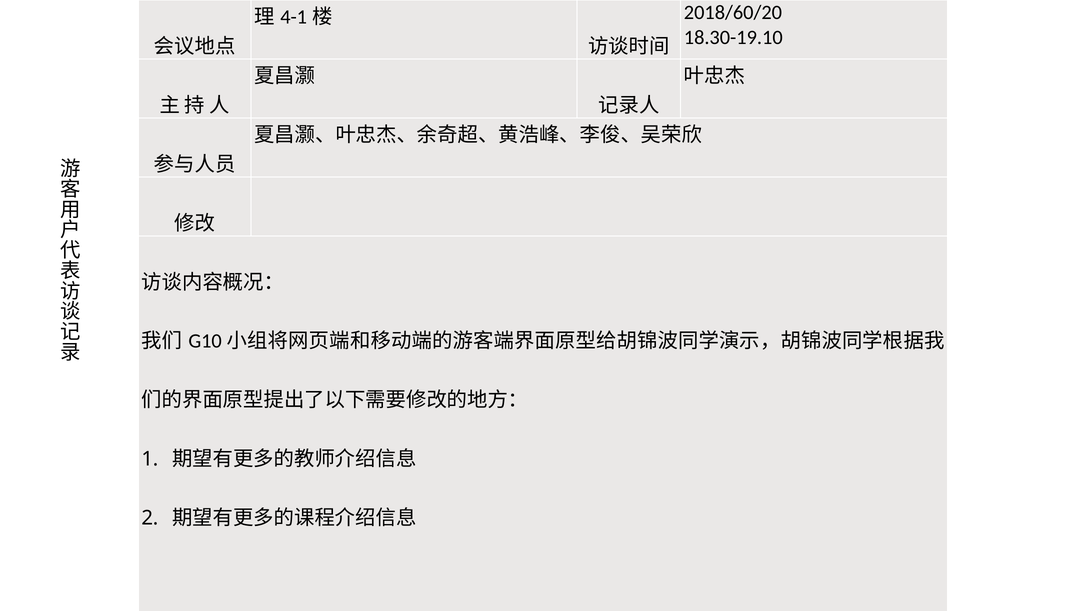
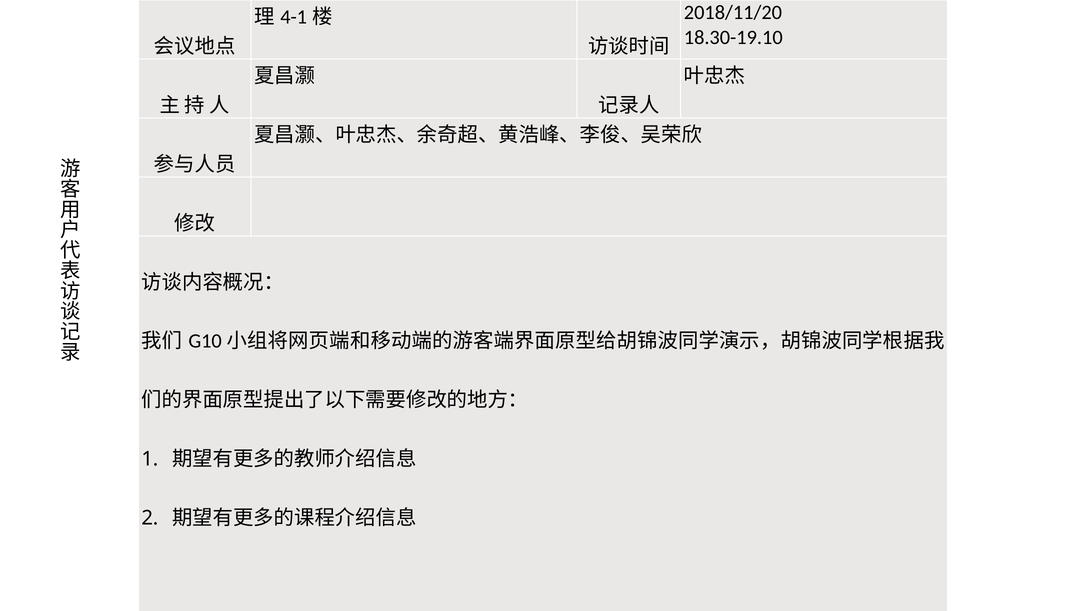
2018/60/20: 2018/60/20 -> 2018/11/20
